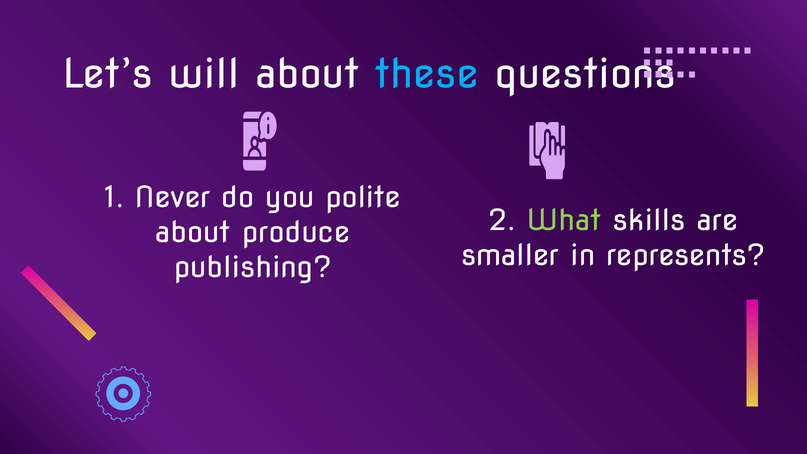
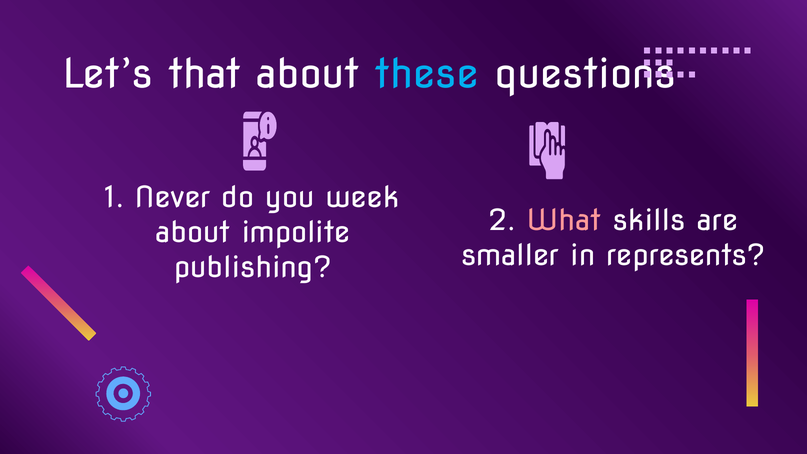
will: will -> that
polite: polite -> week
What colour: light green -> pink
produce: produce -> impolite
